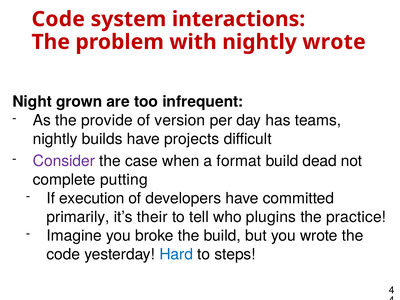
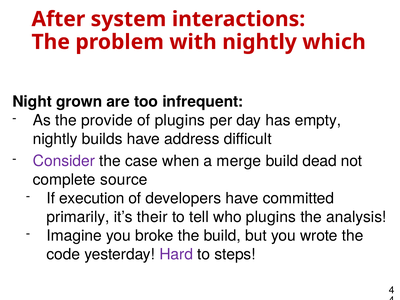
Code at (58, 19): Code -> After
nightly wrote: wrote -> which
of version: version -> plugins
teams: teams -> empty
projects: projects -> address
format: format -> merge
putting: putting -> source
practice: practice -> analysis
Hard colour: blue -> purple
